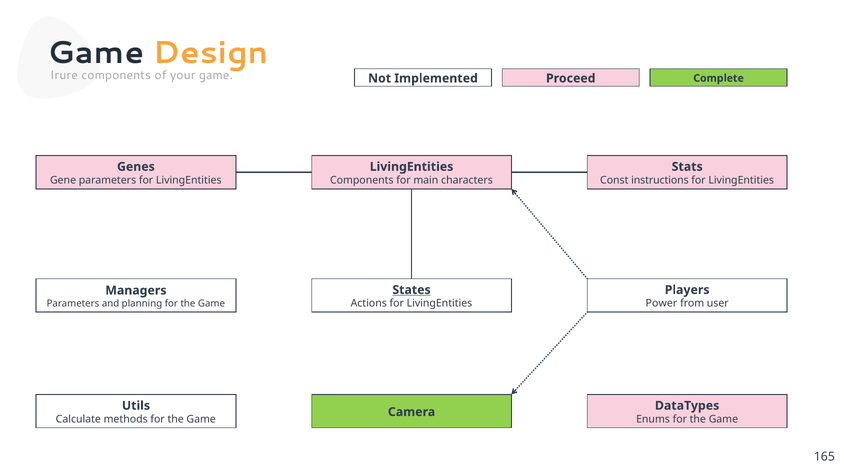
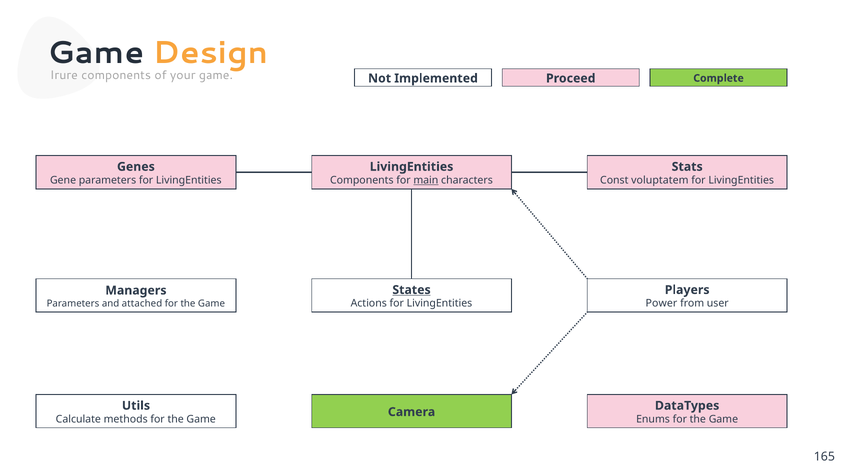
main underline: none -> present
instructions: instructions -> voluptatem
planning: planning -> attached
